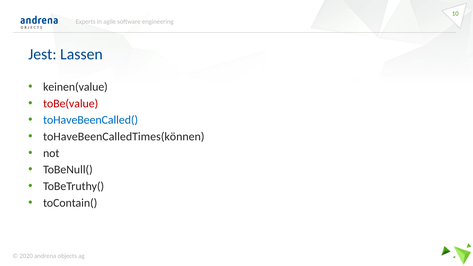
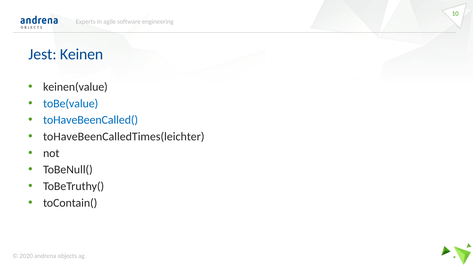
Lassen: Lassen -> Keinen
toBe(value colour: red -> blue
toHaveBeenCalledTimes(können: toHaveBeenCalledTimes(können -> toHaveBeenCalledTimes(leichter
